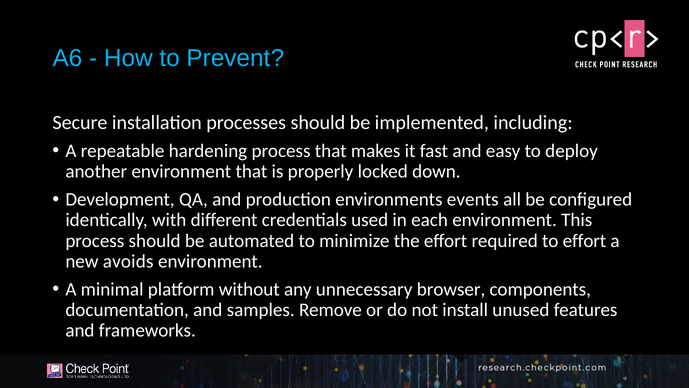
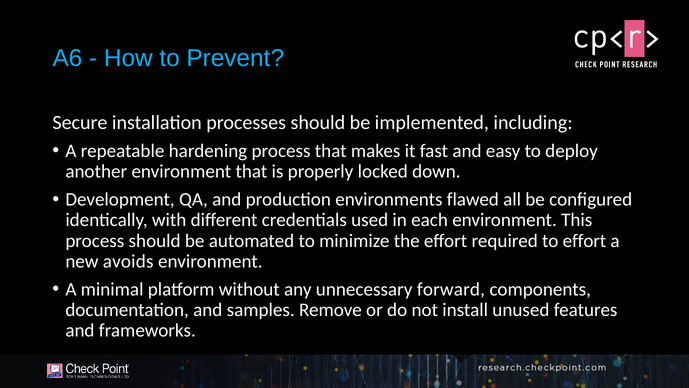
events: events -> flawed
browser: browser -> forward
